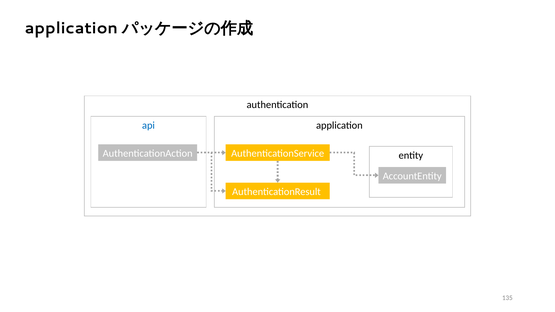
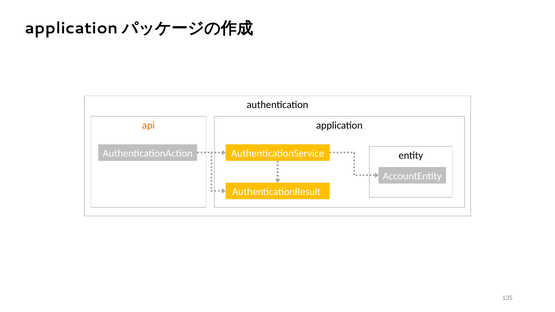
api colour: blue -> orange
